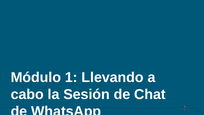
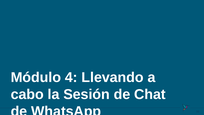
1: 1 -> 4
